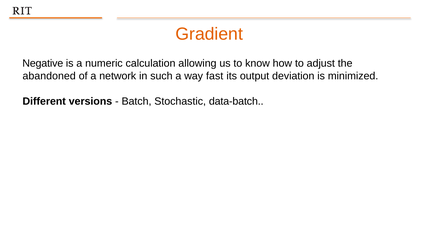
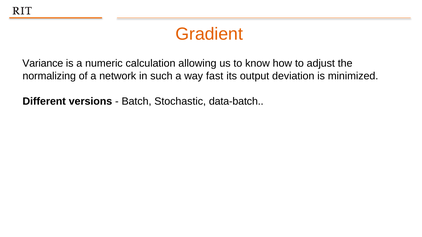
Negative: Negative -> Variance
abandoned: abandoned -> normalizing
